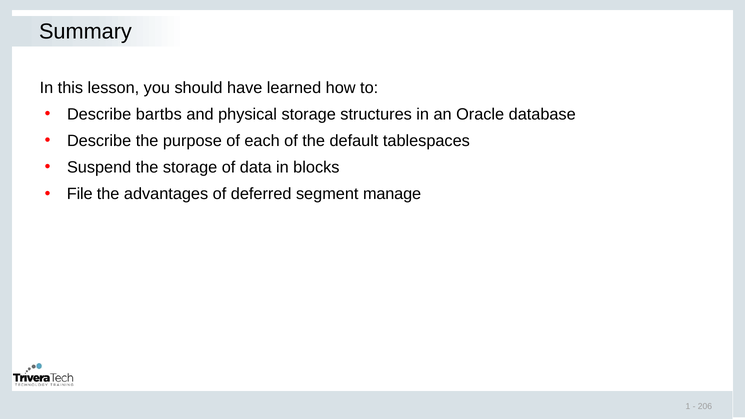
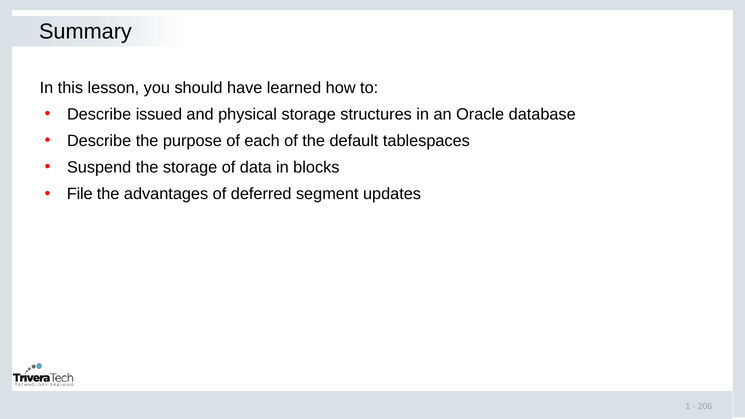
bartbs: bartbs -> issued
manage: manage -> updates
